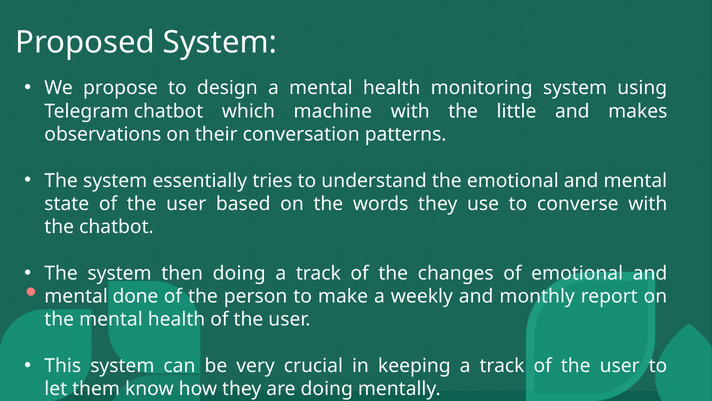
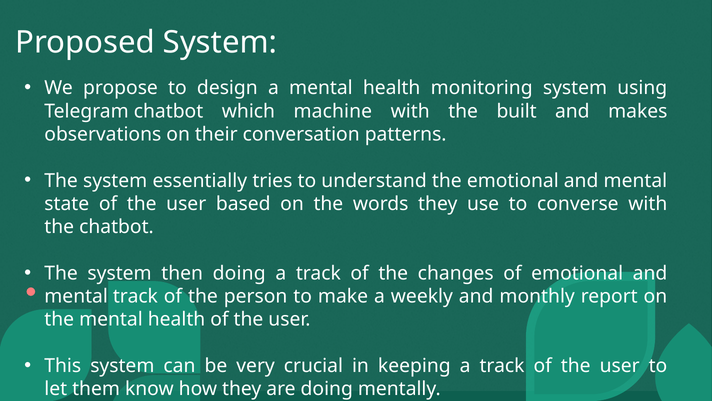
little: little -> built
mental done: done -> track
